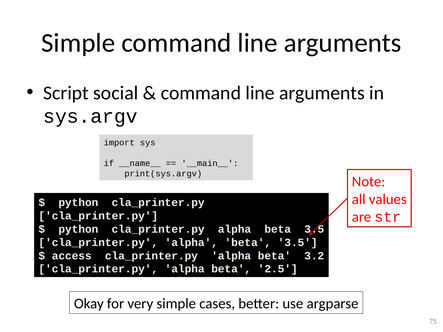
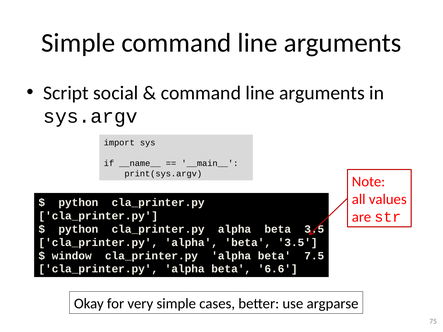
access: access -> window
3.2: 3.2 -> 7.5
2.5: 2.5 -> 6.6
